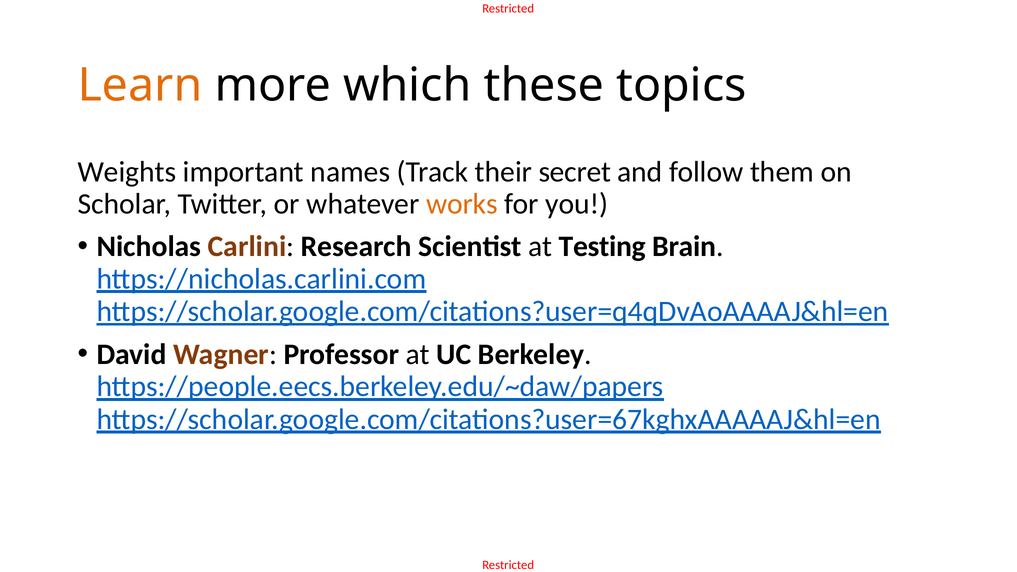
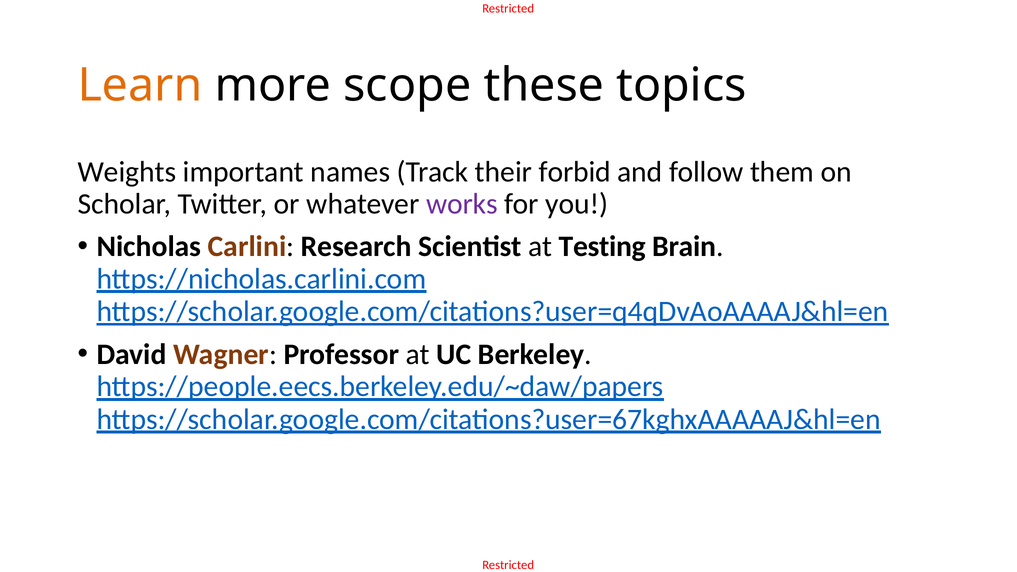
which: which -> scope
secret: secret -> forbid
works colour: orange -> purple
